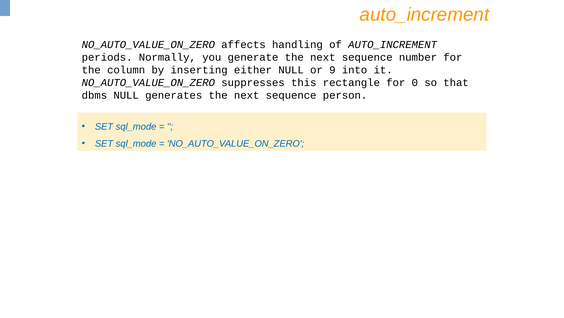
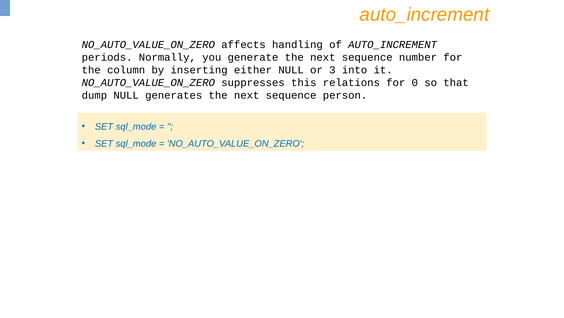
9: 9 -> 3
rectangle: rectangle -> relations
dbms: dbms -> dump
